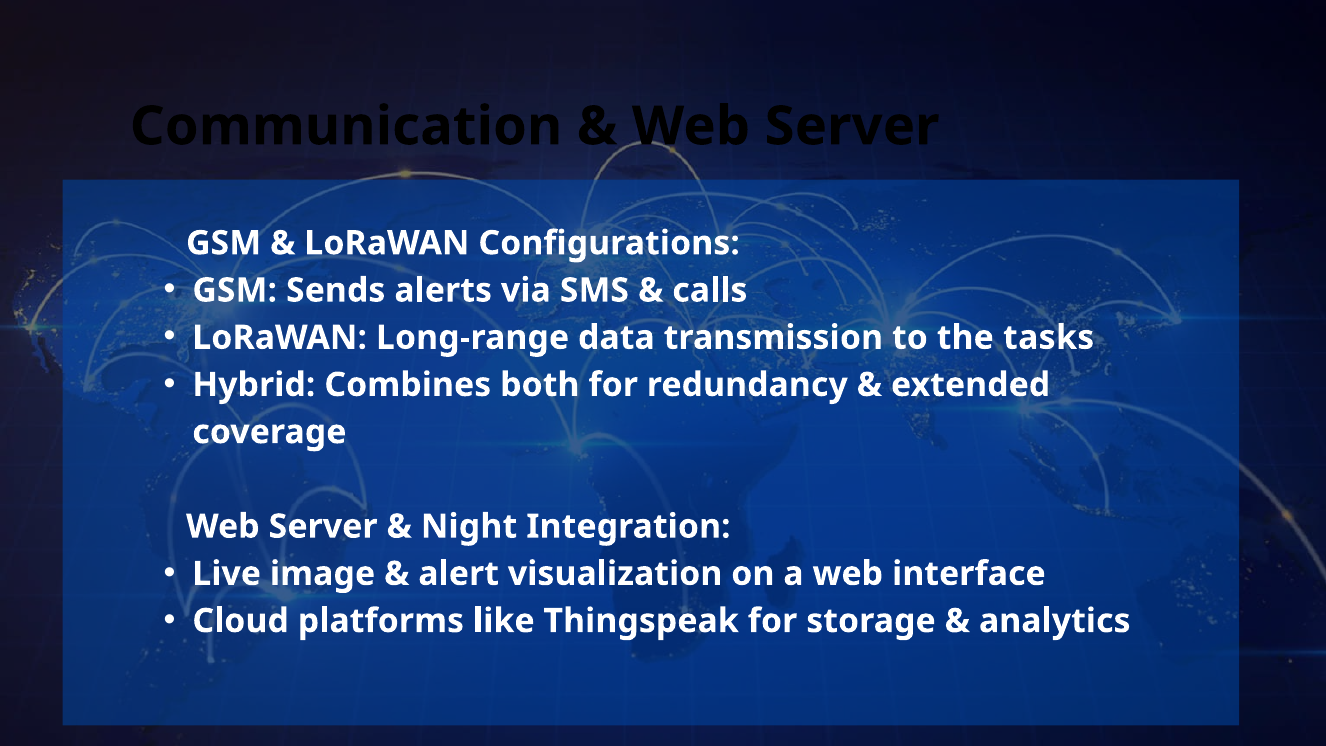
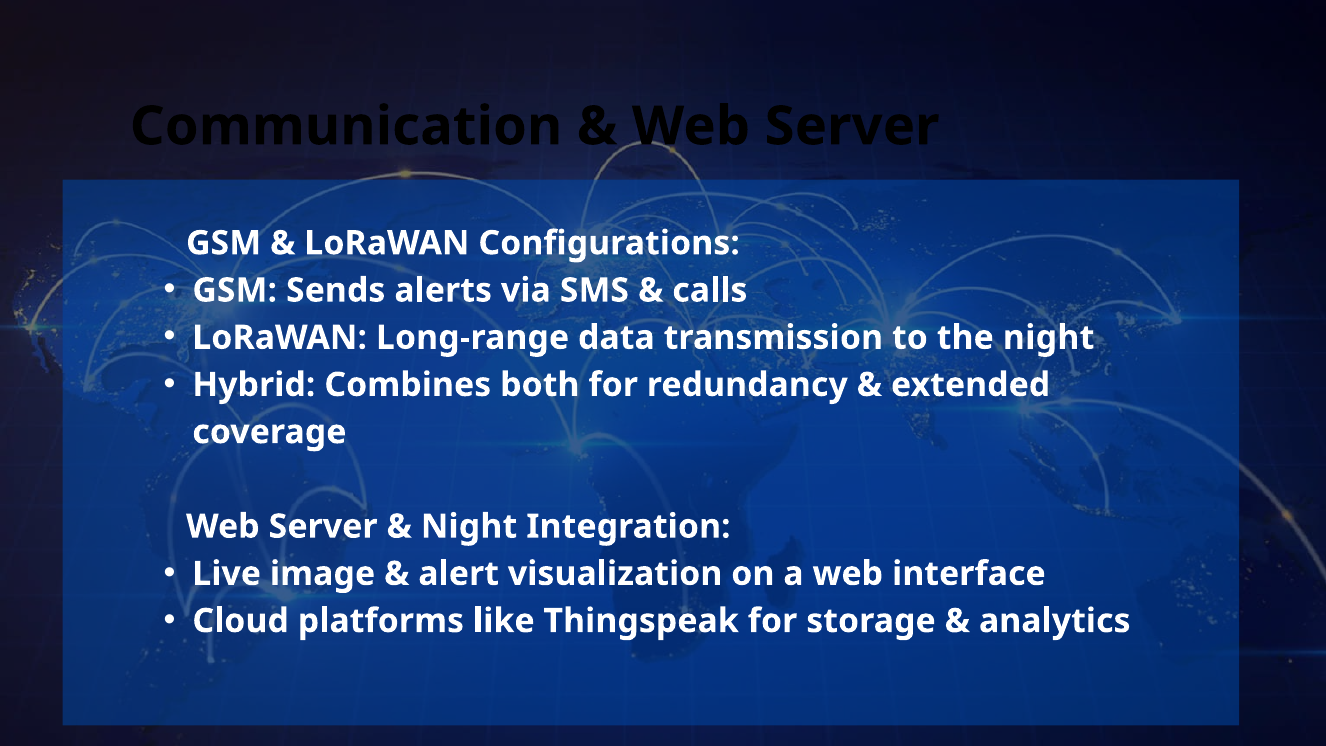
the tasks: tasks -> night
